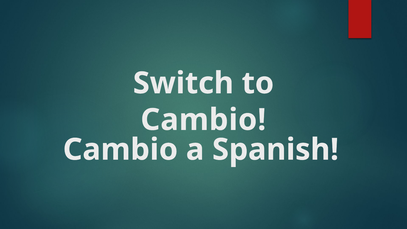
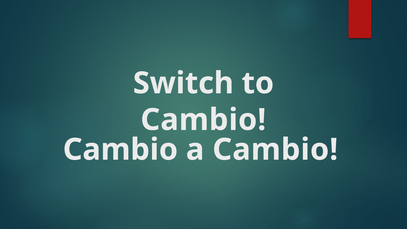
a Spanish: Spanish -> Cambio
